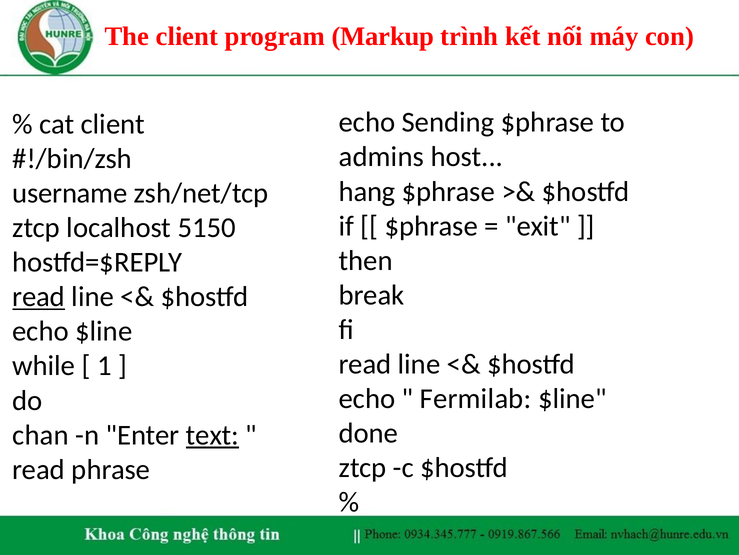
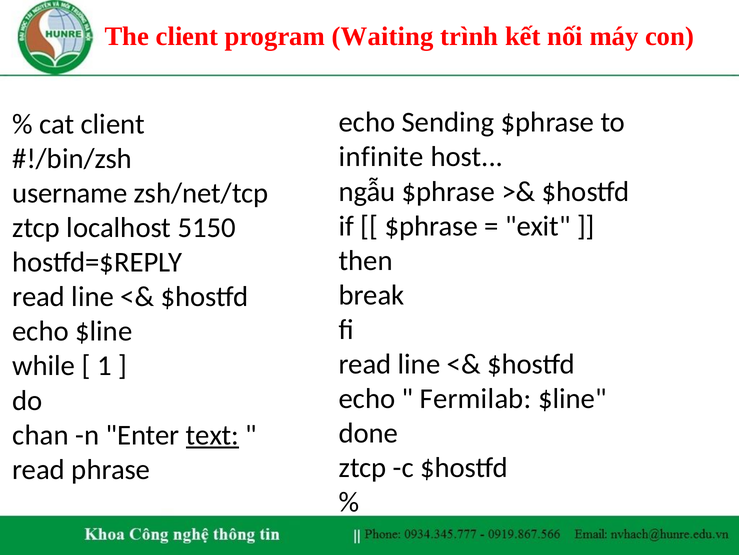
Markup: Markup -> Waiting
admins: admins -> infinite
hang: hang -> ngẫu
read at (39, 296) underline: present -> none
